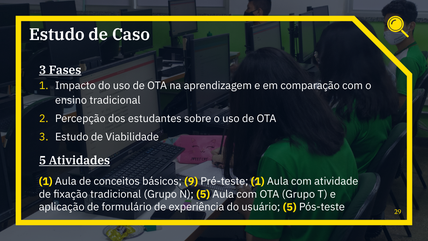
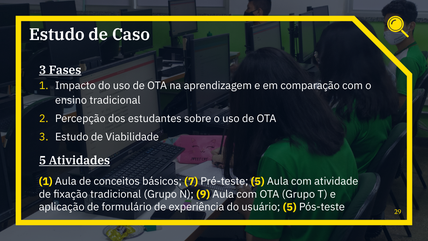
9: 9 -> 7
Pré-teste 1: 1 -> 5
N 5: 5 -> 9
